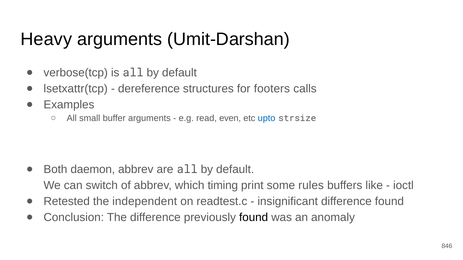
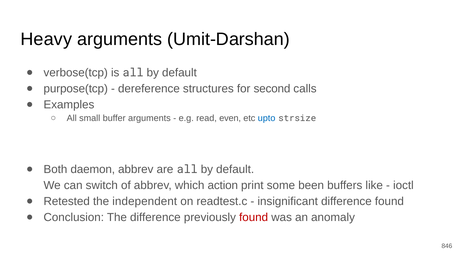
lsetxattr(tcp: lsetxattr(tcp -> purpose(tcp
footers: footers -> second
timing: timing -> action
rules: rules -> been
found at (254, 218) colour: black -> red
